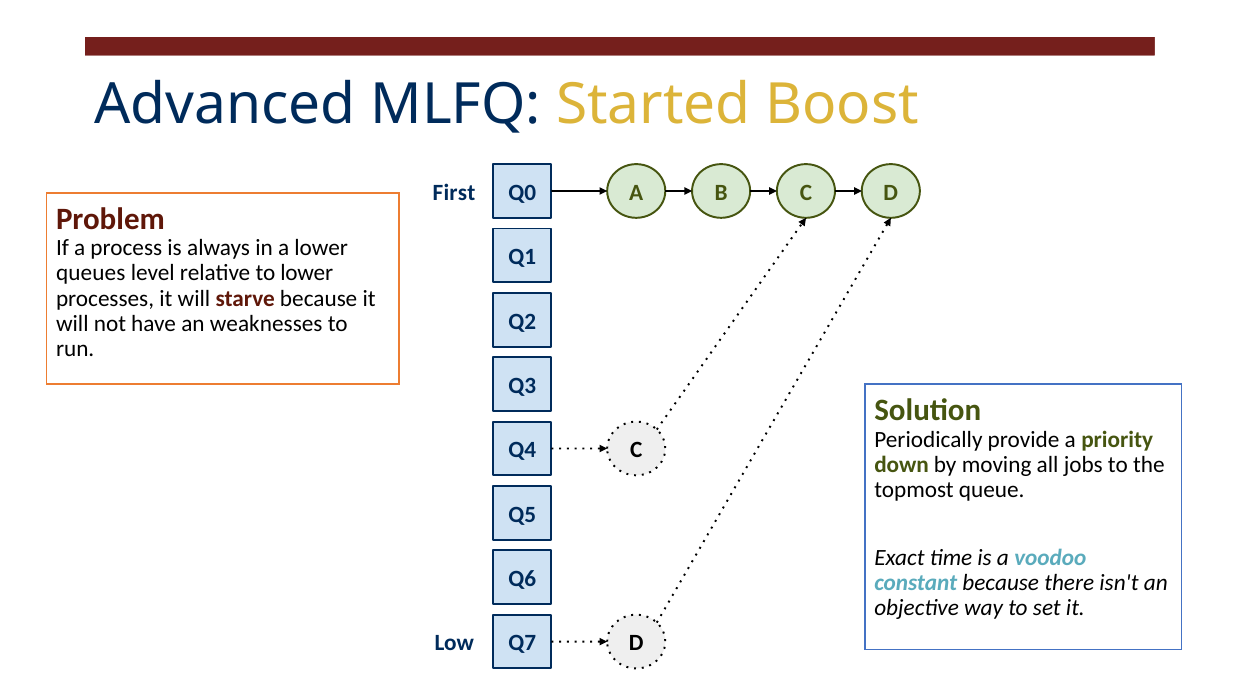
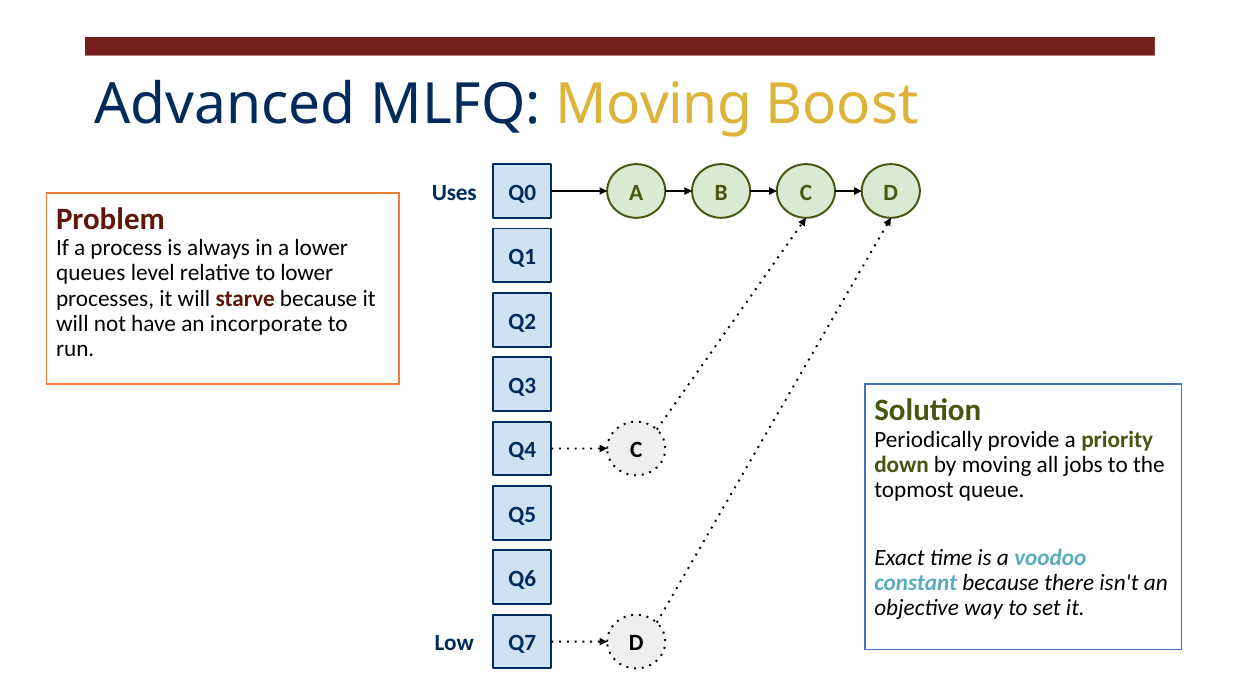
MLFQ Started: Started -> Moving
First: First -> Uses
weaknesses: weaknesses -> incorporate
